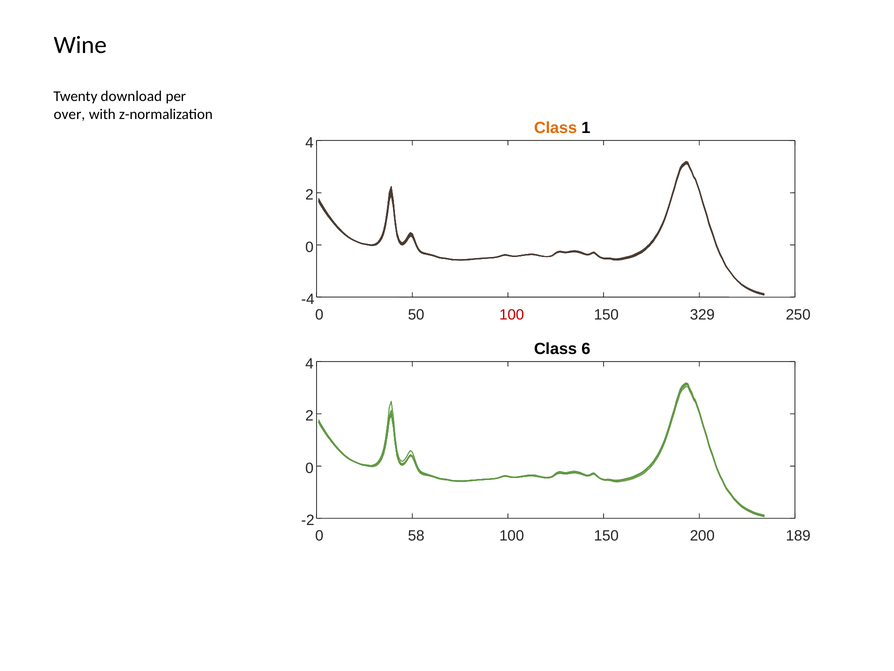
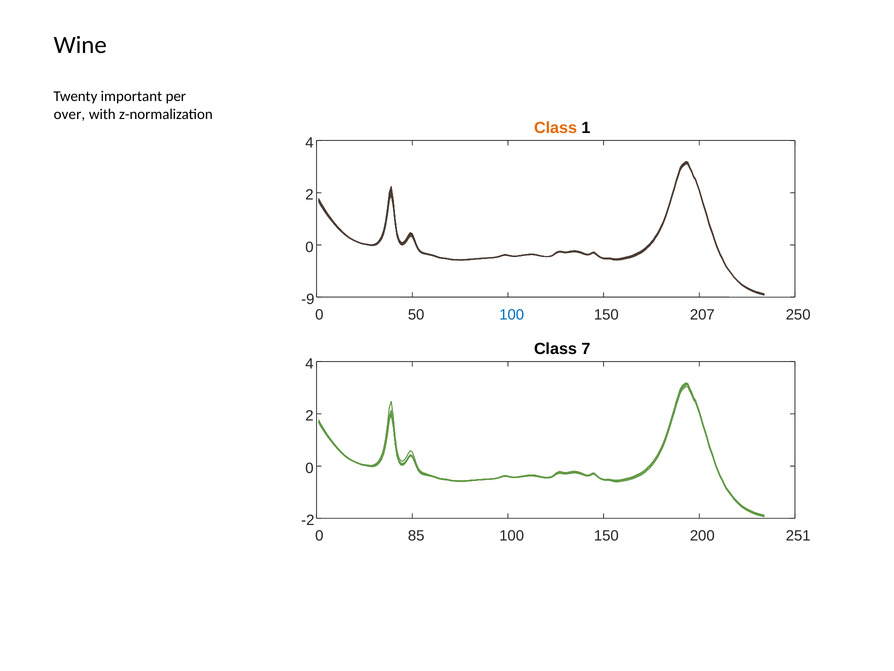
download: download -> important
-4: -4 -> -9
100 at (512, 315) colour: red -> blue
329: 329 -> 207
6: 6 -> 7
58: 58 -> 85
189: 189 -> 251
